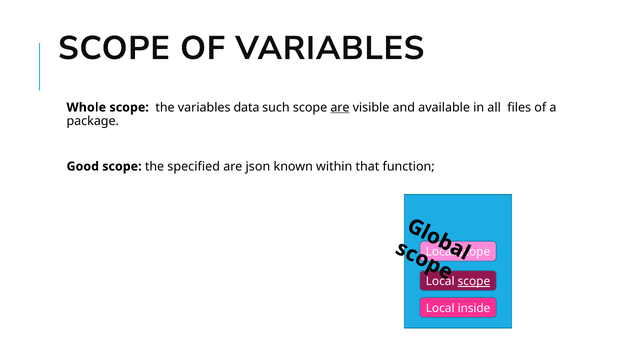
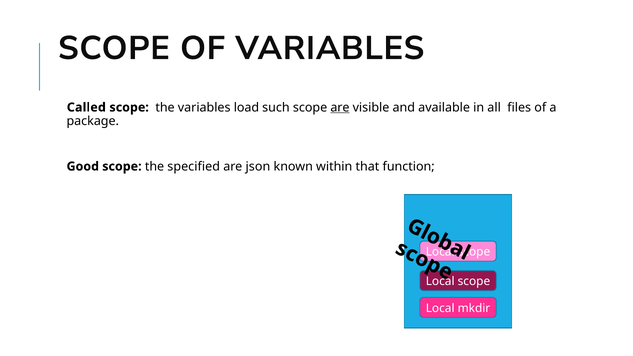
Whole: Whole -> Called
data: data -> load
scope at (474, 281) underline: present -> none
inside: inside -> mkdir
